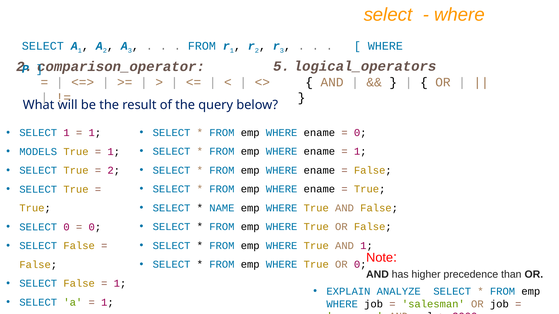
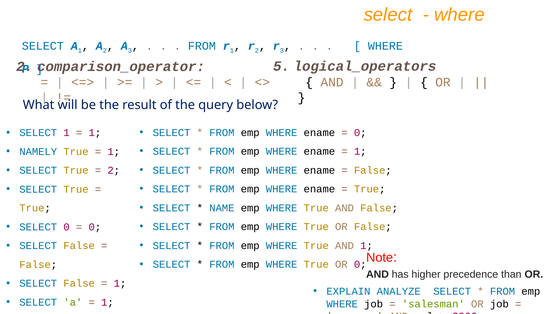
MODELS: MODELS -> NAMELY
